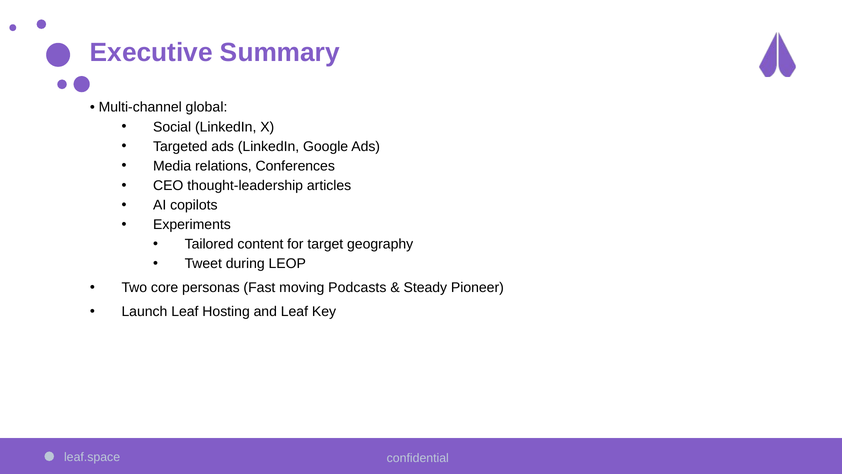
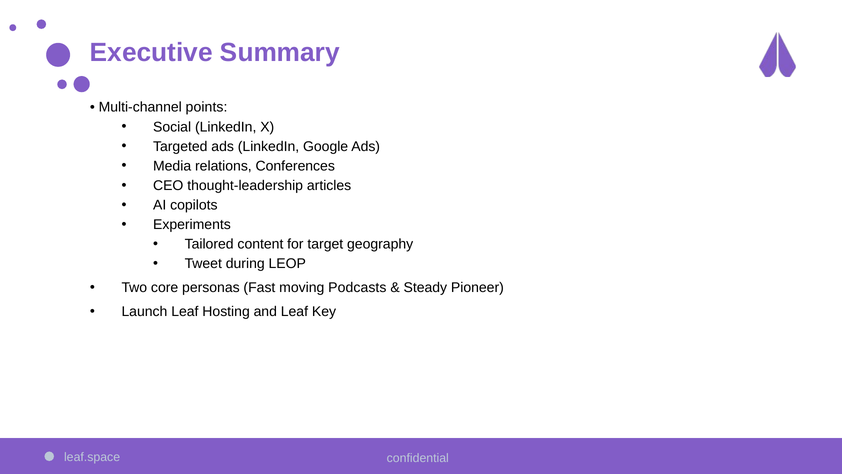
global: global -> points
